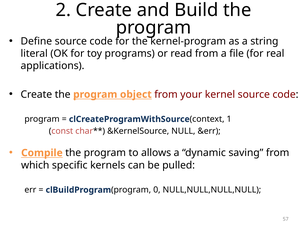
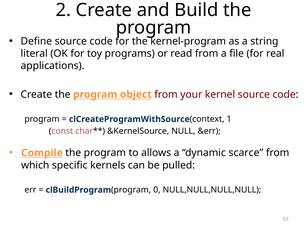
saving: saving -> scarce
